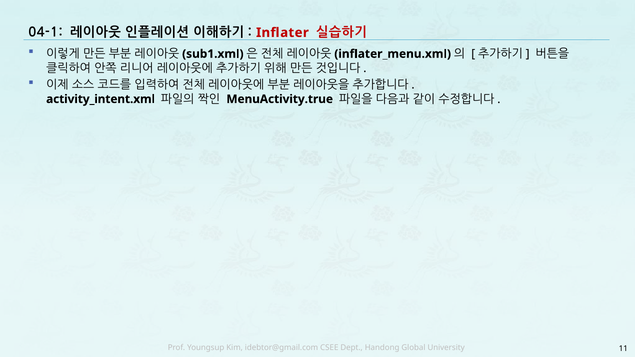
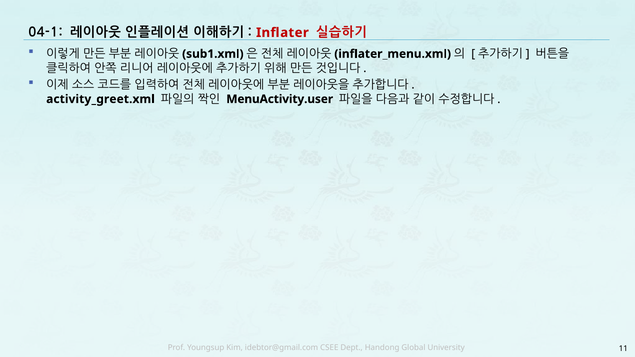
activity_intent.xml: activity_intent.xml -> activity_greet.xml
MenuActivity.true: MenuActivity.true -> MenuActivity.user
